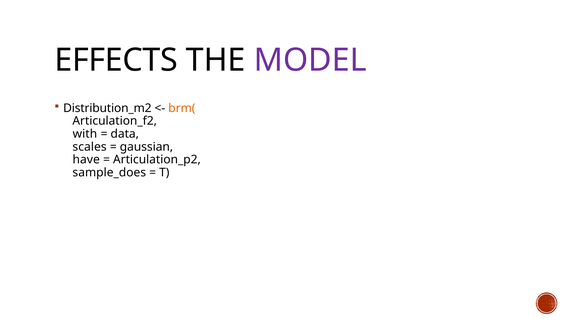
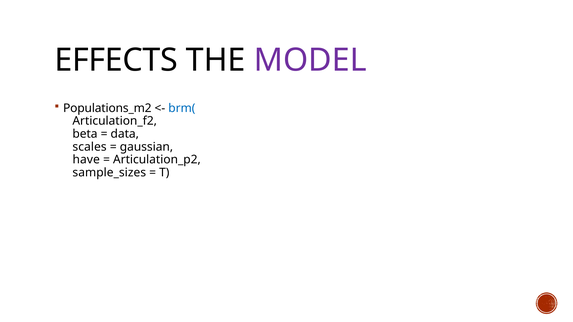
Distribution_m2: Distribution_m2 -> Populations_m2
brm( colour: orange -> blue
with: with -> beta
sample_does: sample_does -> sample_sizes
